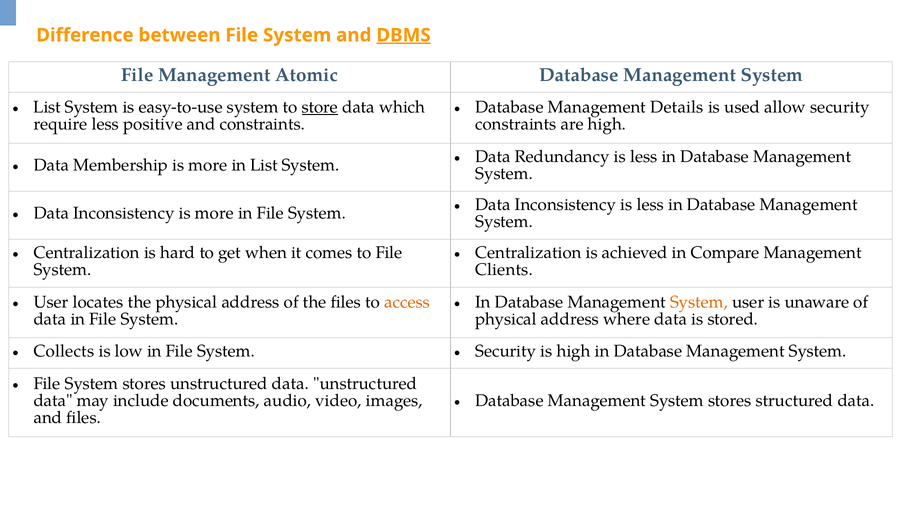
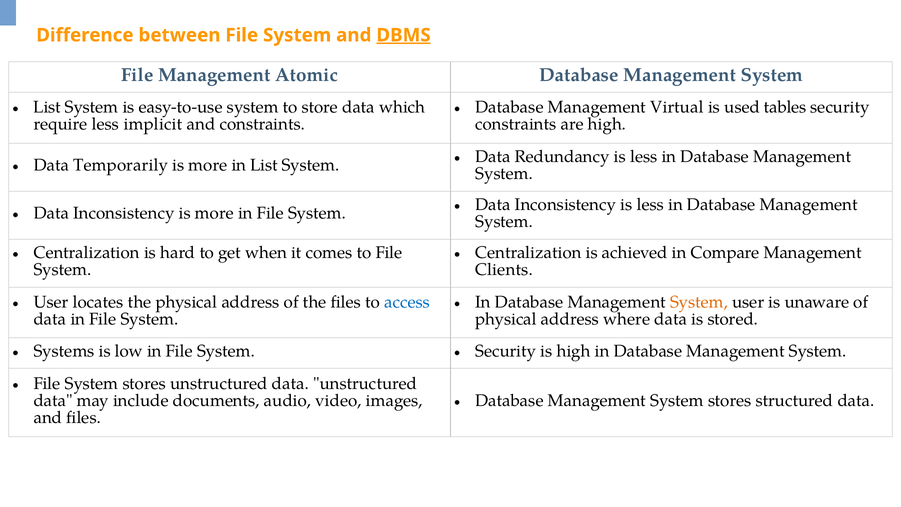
store underline: present -> none
Details: Details -> Virtual
allow: allow -> tables
positive: positive -> implicit
Membership: Membership -> Temporarily
access colour: orange -> blue
Collects: Collects -> Systems
